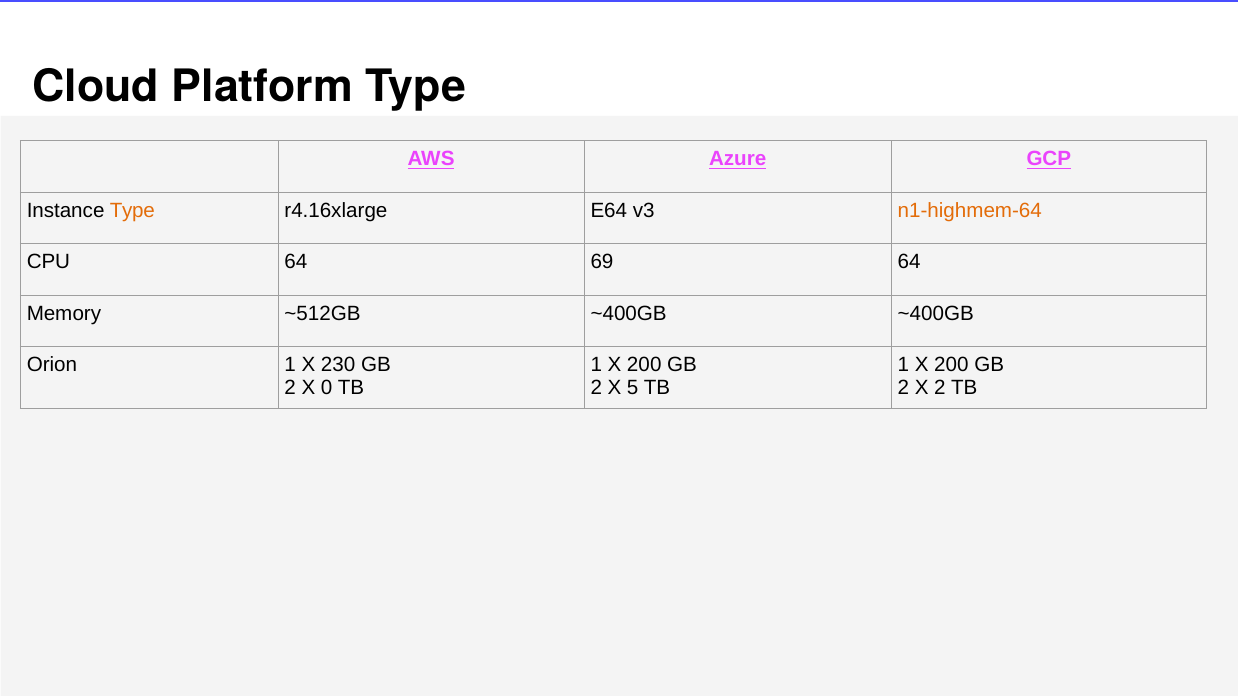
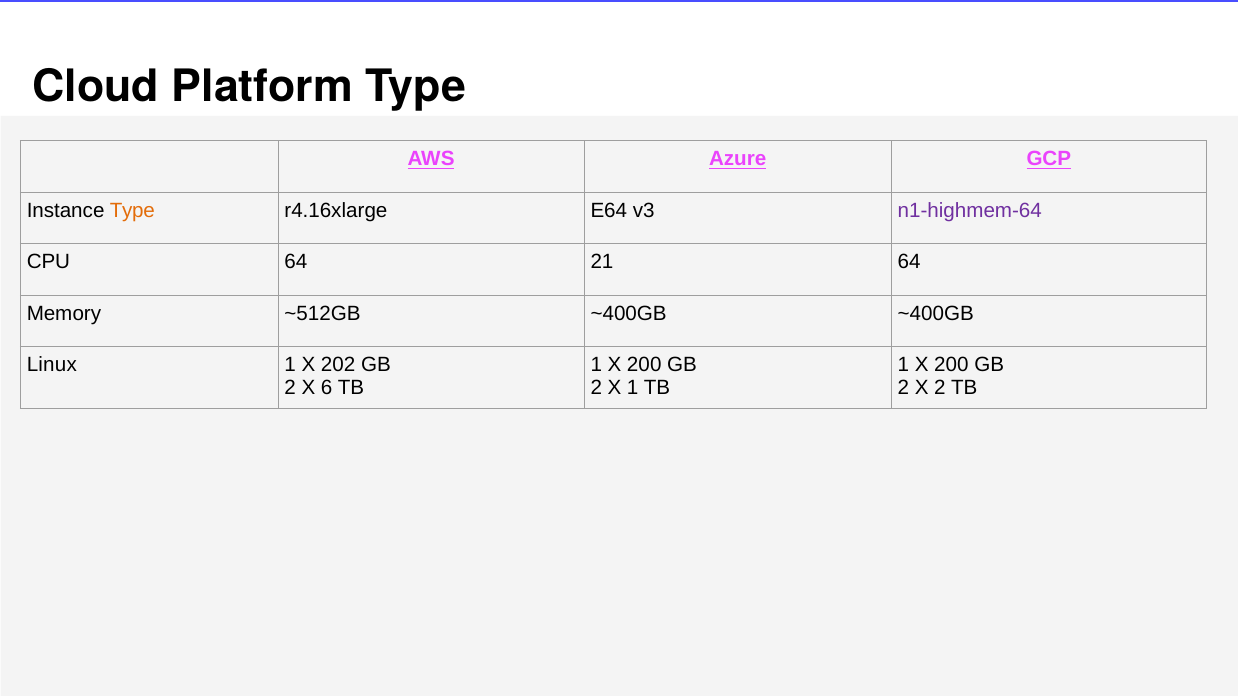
n1-highmem-64 colour: orange -> purple
69: 69 -> 21
Orion: Orion -> Linux
230: 230 -> 202
0: 0 -> 6
X 5: 5 -> 1
